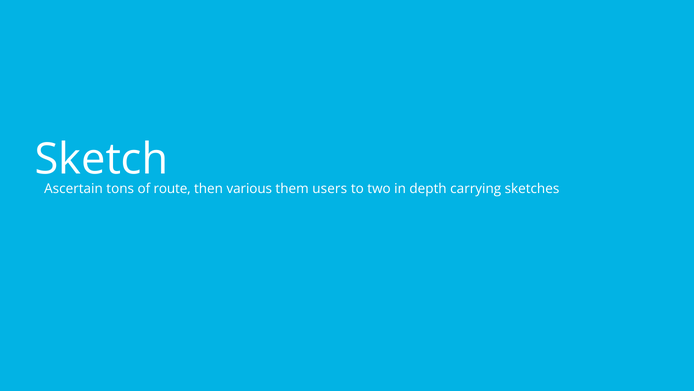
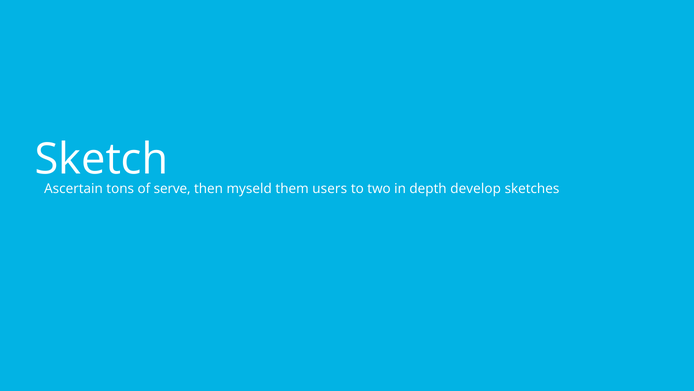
route: route -> serve
various: various -> myseld
carrying: carrying -> develop
